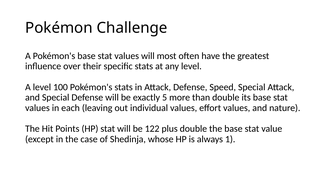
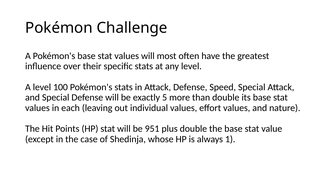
122: 122 -> 951
